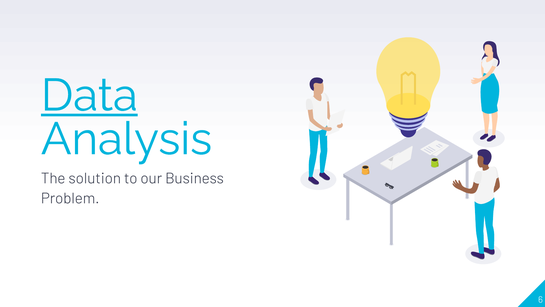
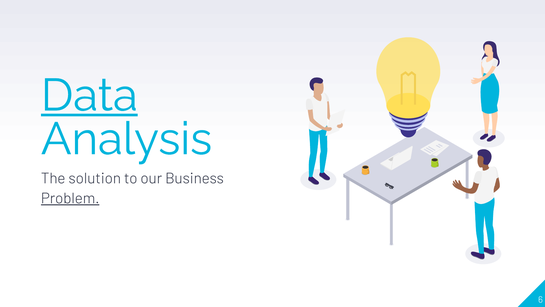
Problem underline: none -> present
